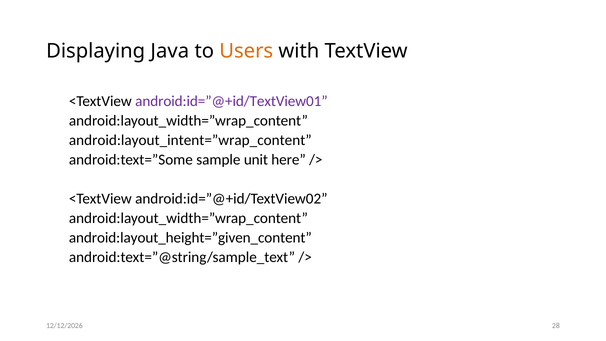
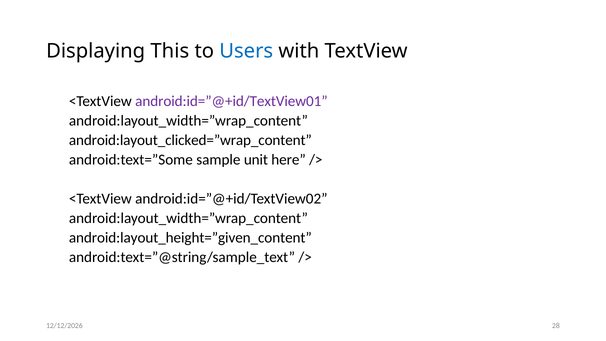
Java: Java -> This
Users colour: orange -> blue
android:layout_intent=”wrap_content: android:layout_intent=”wrap_content -> android:layout_clicked=”wrap_content
